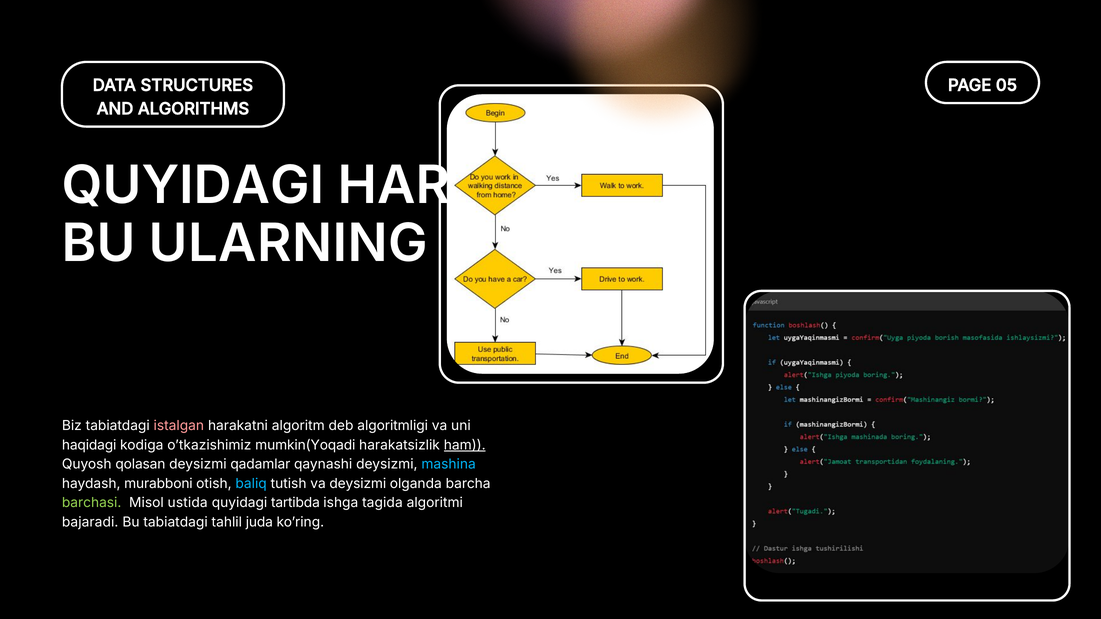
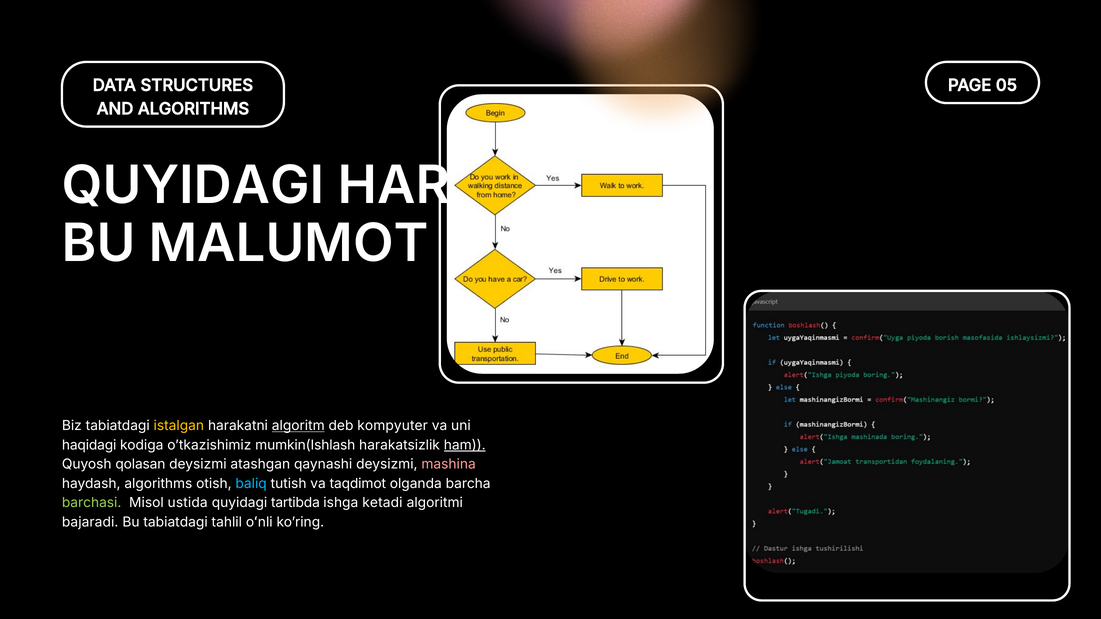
ULARNING: ULARNING -> MALUMOT
istalgan colour: pink -> yellow
algoritm underline: none -> present
algoritmligi: algoritmligi -> kompyuter
mumkin(Yoqadi: mumkin(Yoqadi -> mumkin(Ishlash
qadamlar: qadamlar -> atashgan
mashina colour: light blue -> pink
haydash murabboni: murabboni -> algorithms
va deysizmi: deysizmi -> taqdimot
tagida: tagida -> ketadi
juda: juda -> oʻnli
